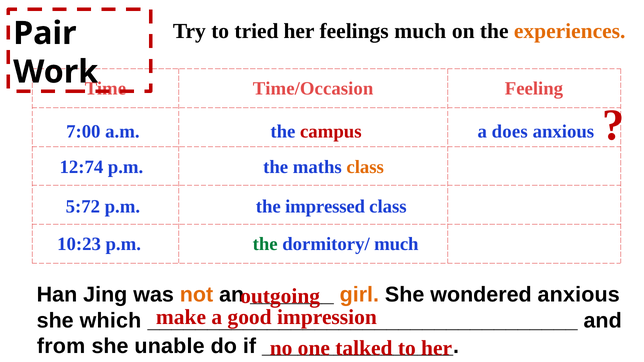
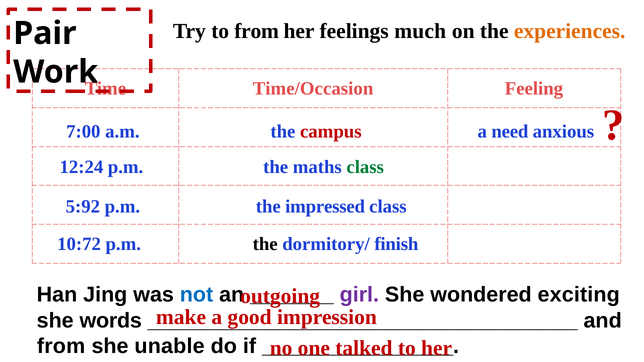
to tried: tried -> from
does: does -> need
12:74: 12:74 -> 12:24
class at (365, 167) colour: orange -> green
5:72: 5:72 -> 5:92
10:23: 10:23 -> 10:72
the at (265, 244) colour: green -> black
dormitory/ much: much -> finish
not colour: orange -> blue
girl colour: orange -> purple
wondered anxious: anxious -> exciting
which: which -> words
